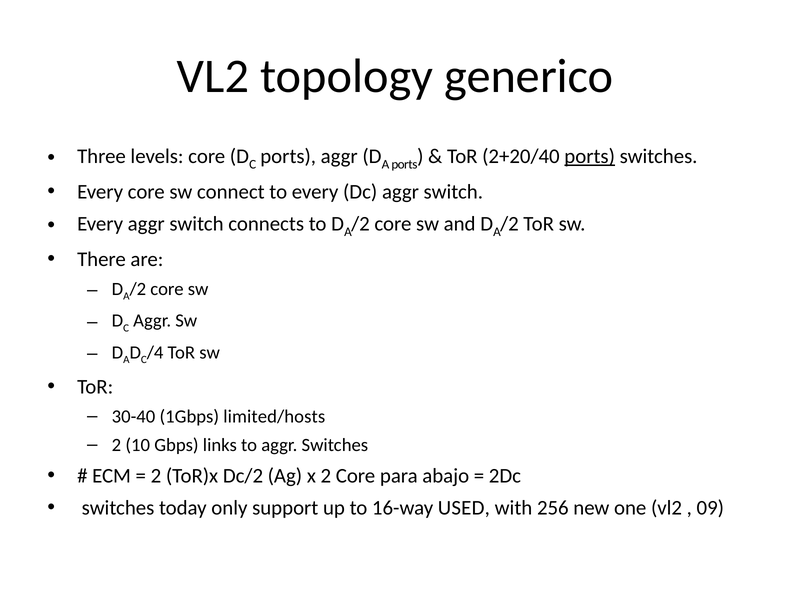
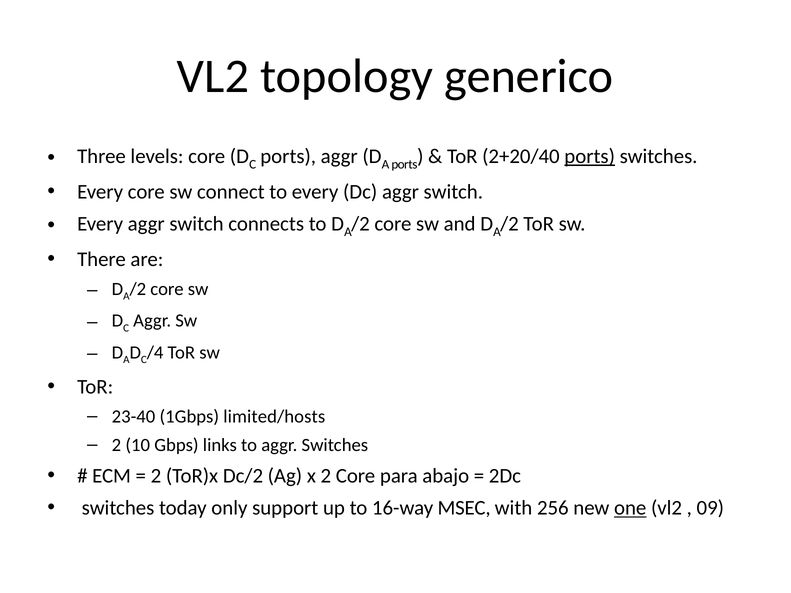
30-40: 30-40 -> 23-40
USED: USED -> MSEC
one underline: none -> present
